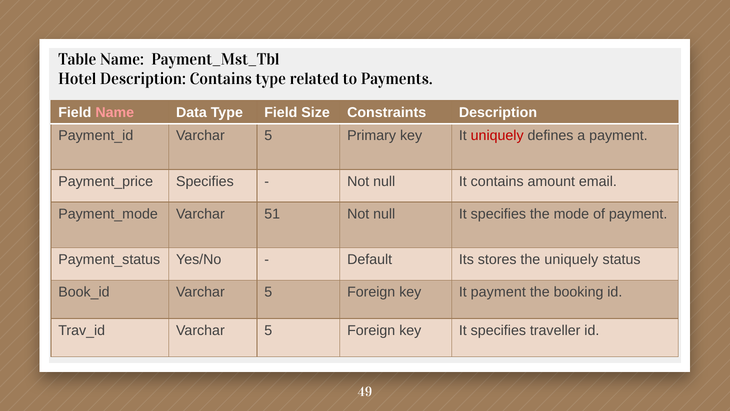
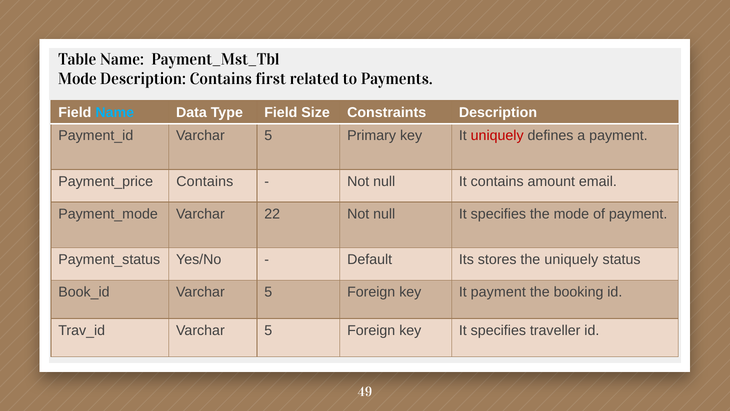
Hotel at (77, 79): Hotel -> Mode
Contains type: type -> first
Name at (115, 112) colour: pink -> light blue
Specifies at (205, 181): Specifies -> Contains
51: 51 -> 22
